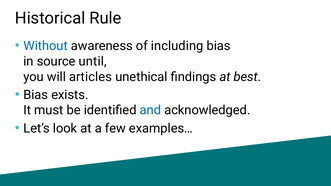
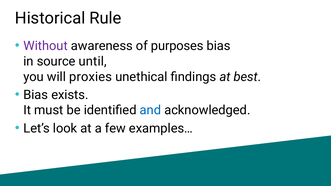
Without colour: blue -> purple
including: including -> purposes
articles: articles -> proxies
